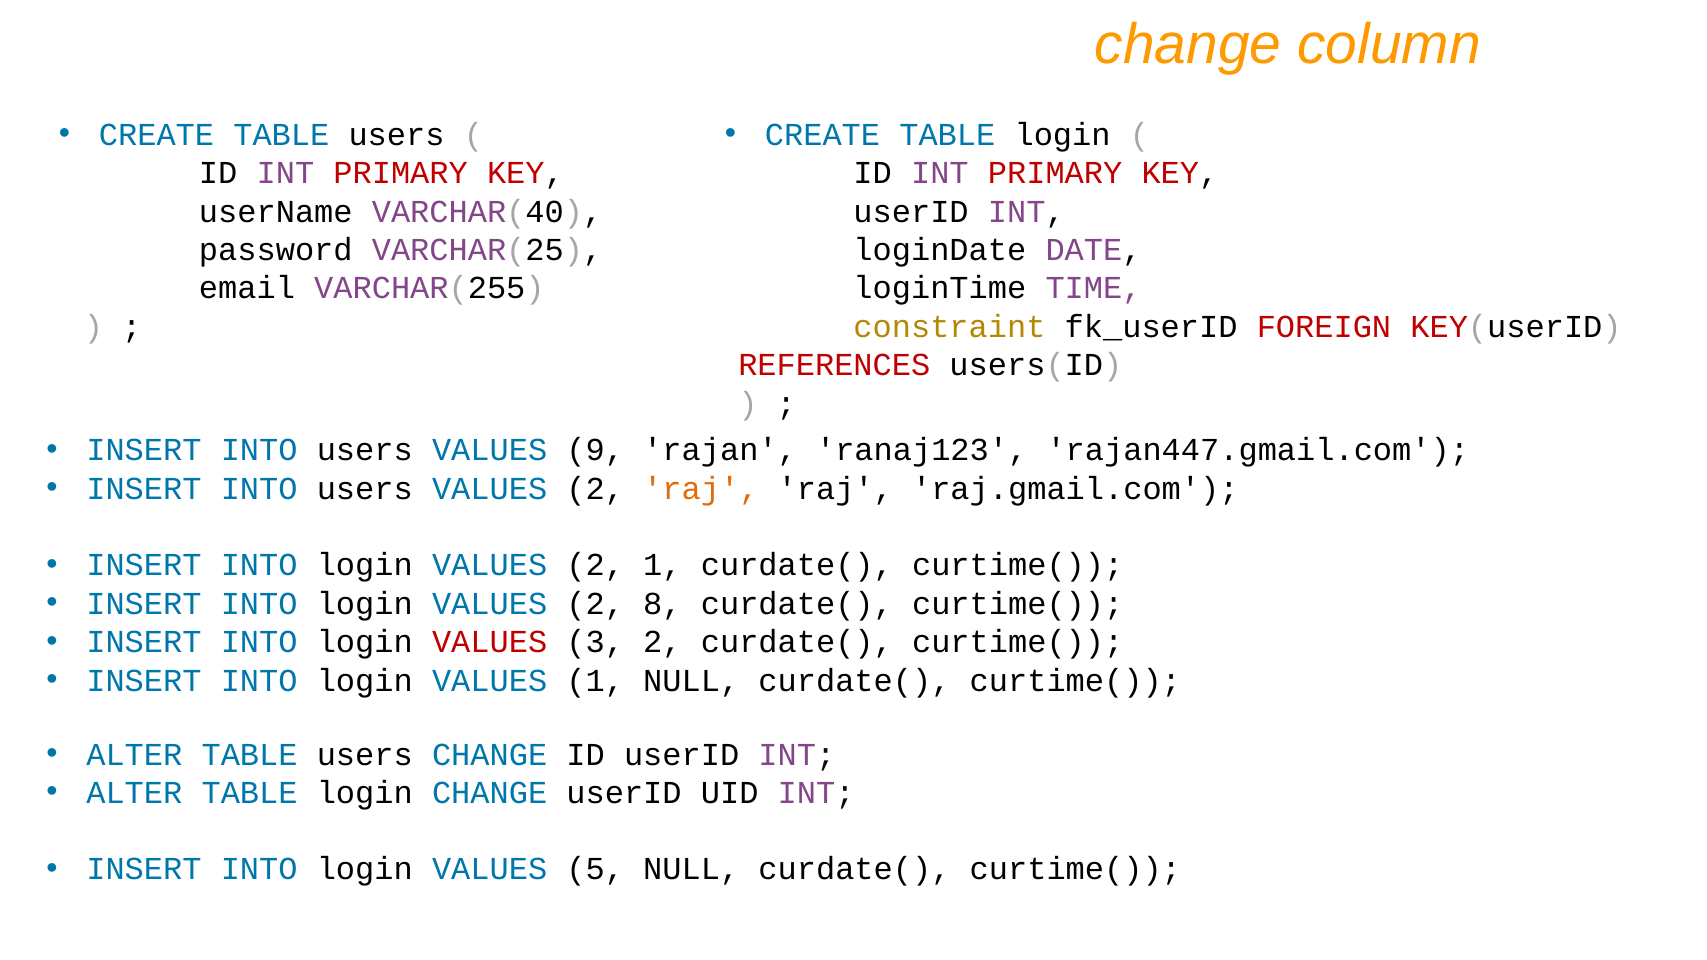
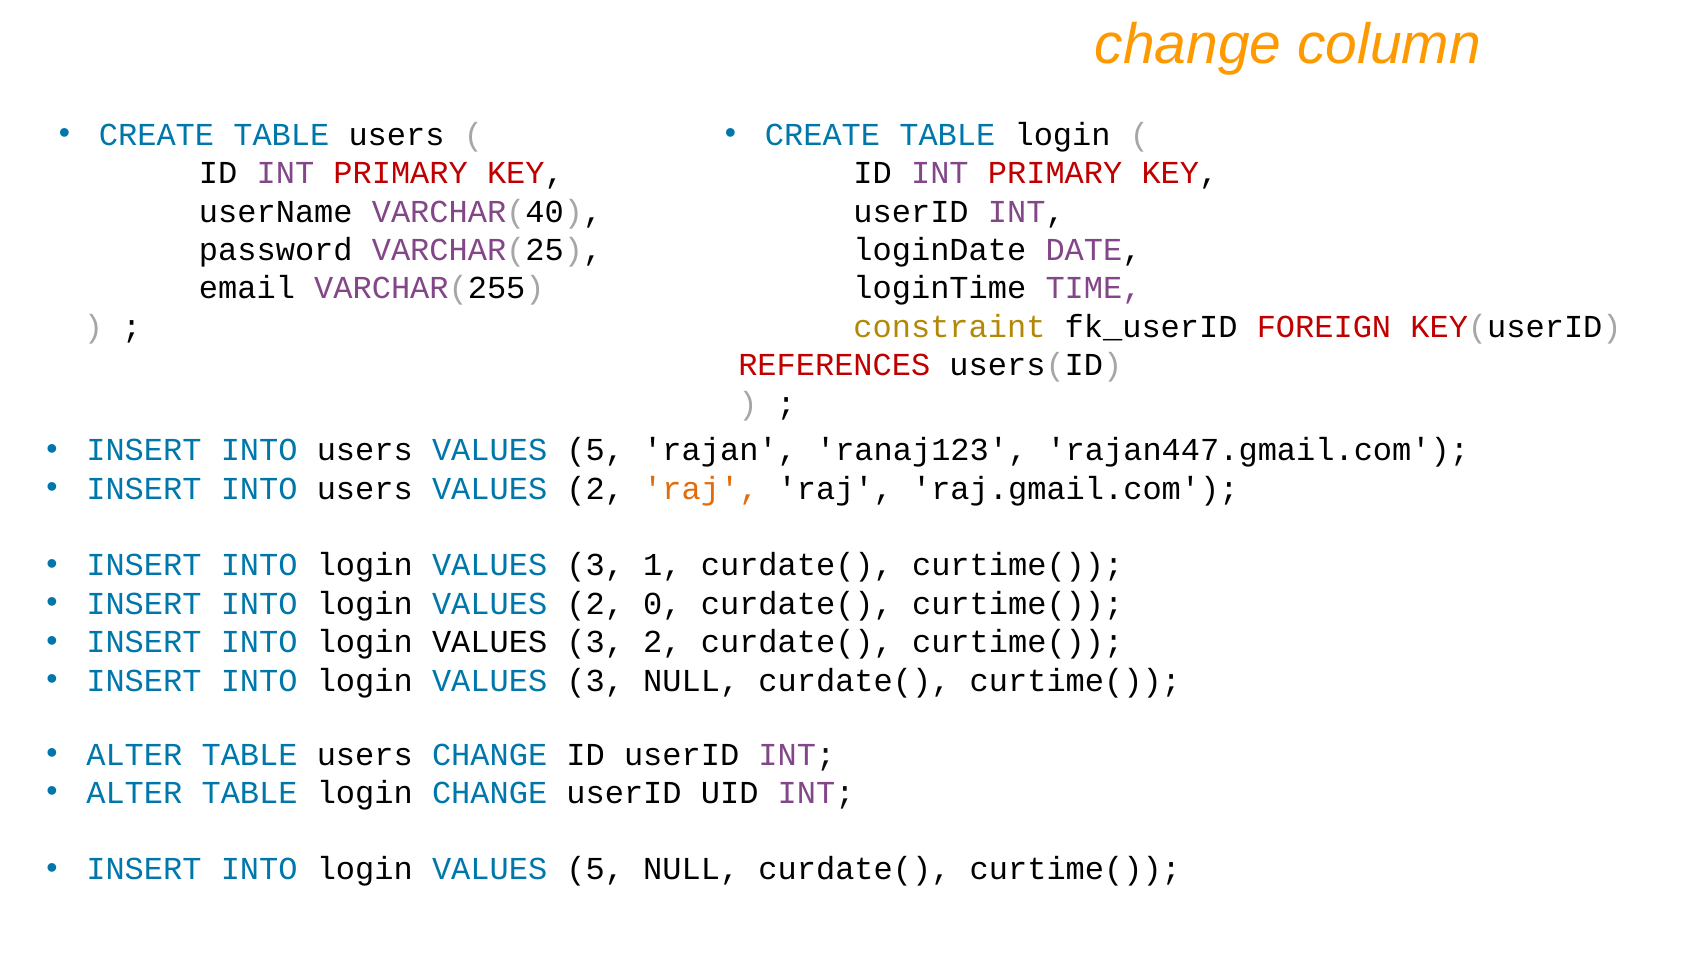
users VALUES 9: 9 -> 5
2 at (595, 565): 2 -> 3
8: 8 -> 0
VALUES at (490, 642) colour: red -> black
1 at (595, 681): 1 -> 3
